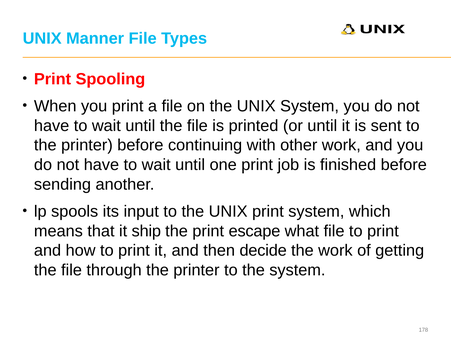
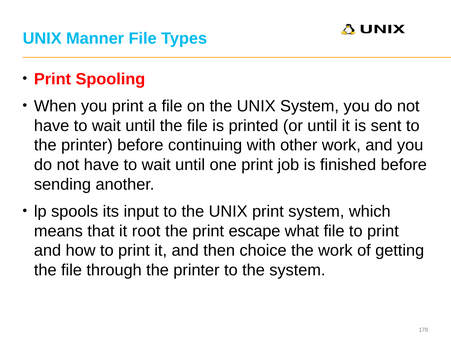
ship: ship -> root
decide: decide -> choice
